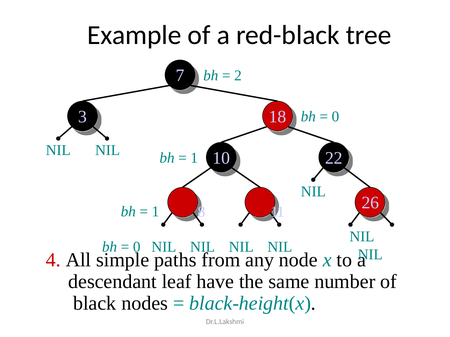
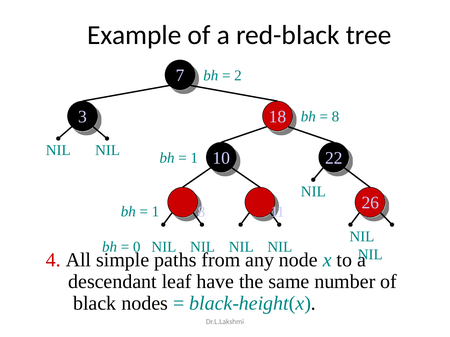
0 at (335, 117): 0 -> 8
